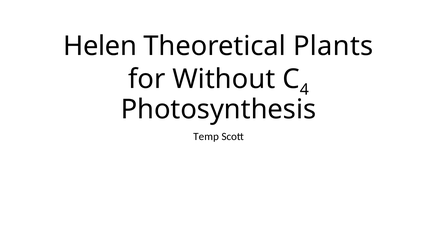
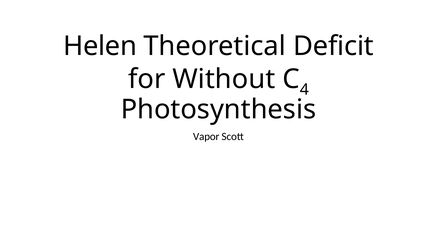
Plants: Plants -> Deficit
Temp: Temp -> Vapor
